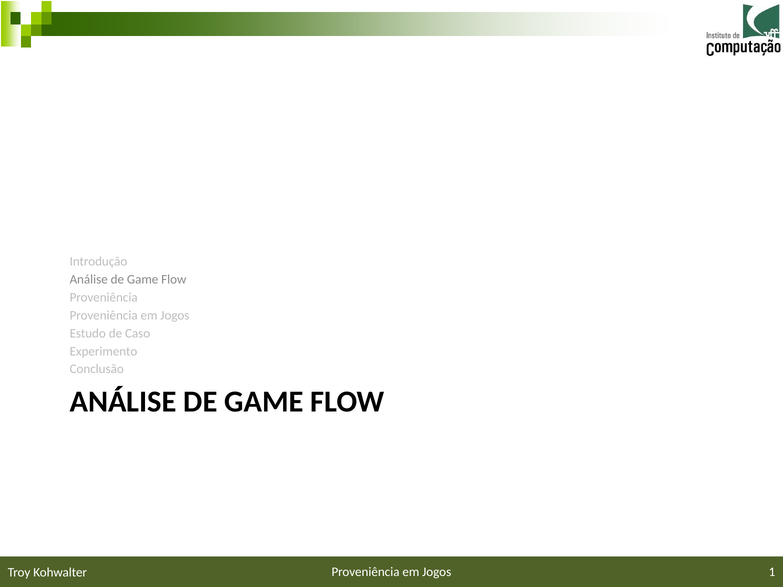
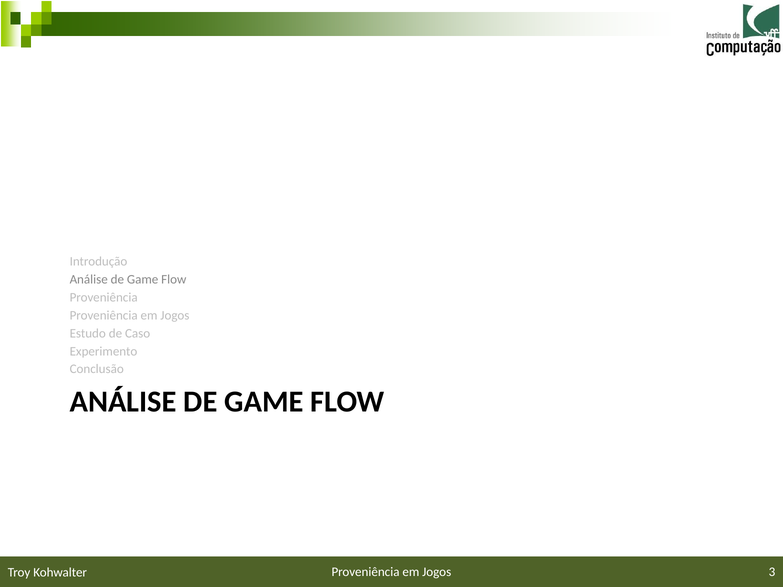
1: 1 -> 3
